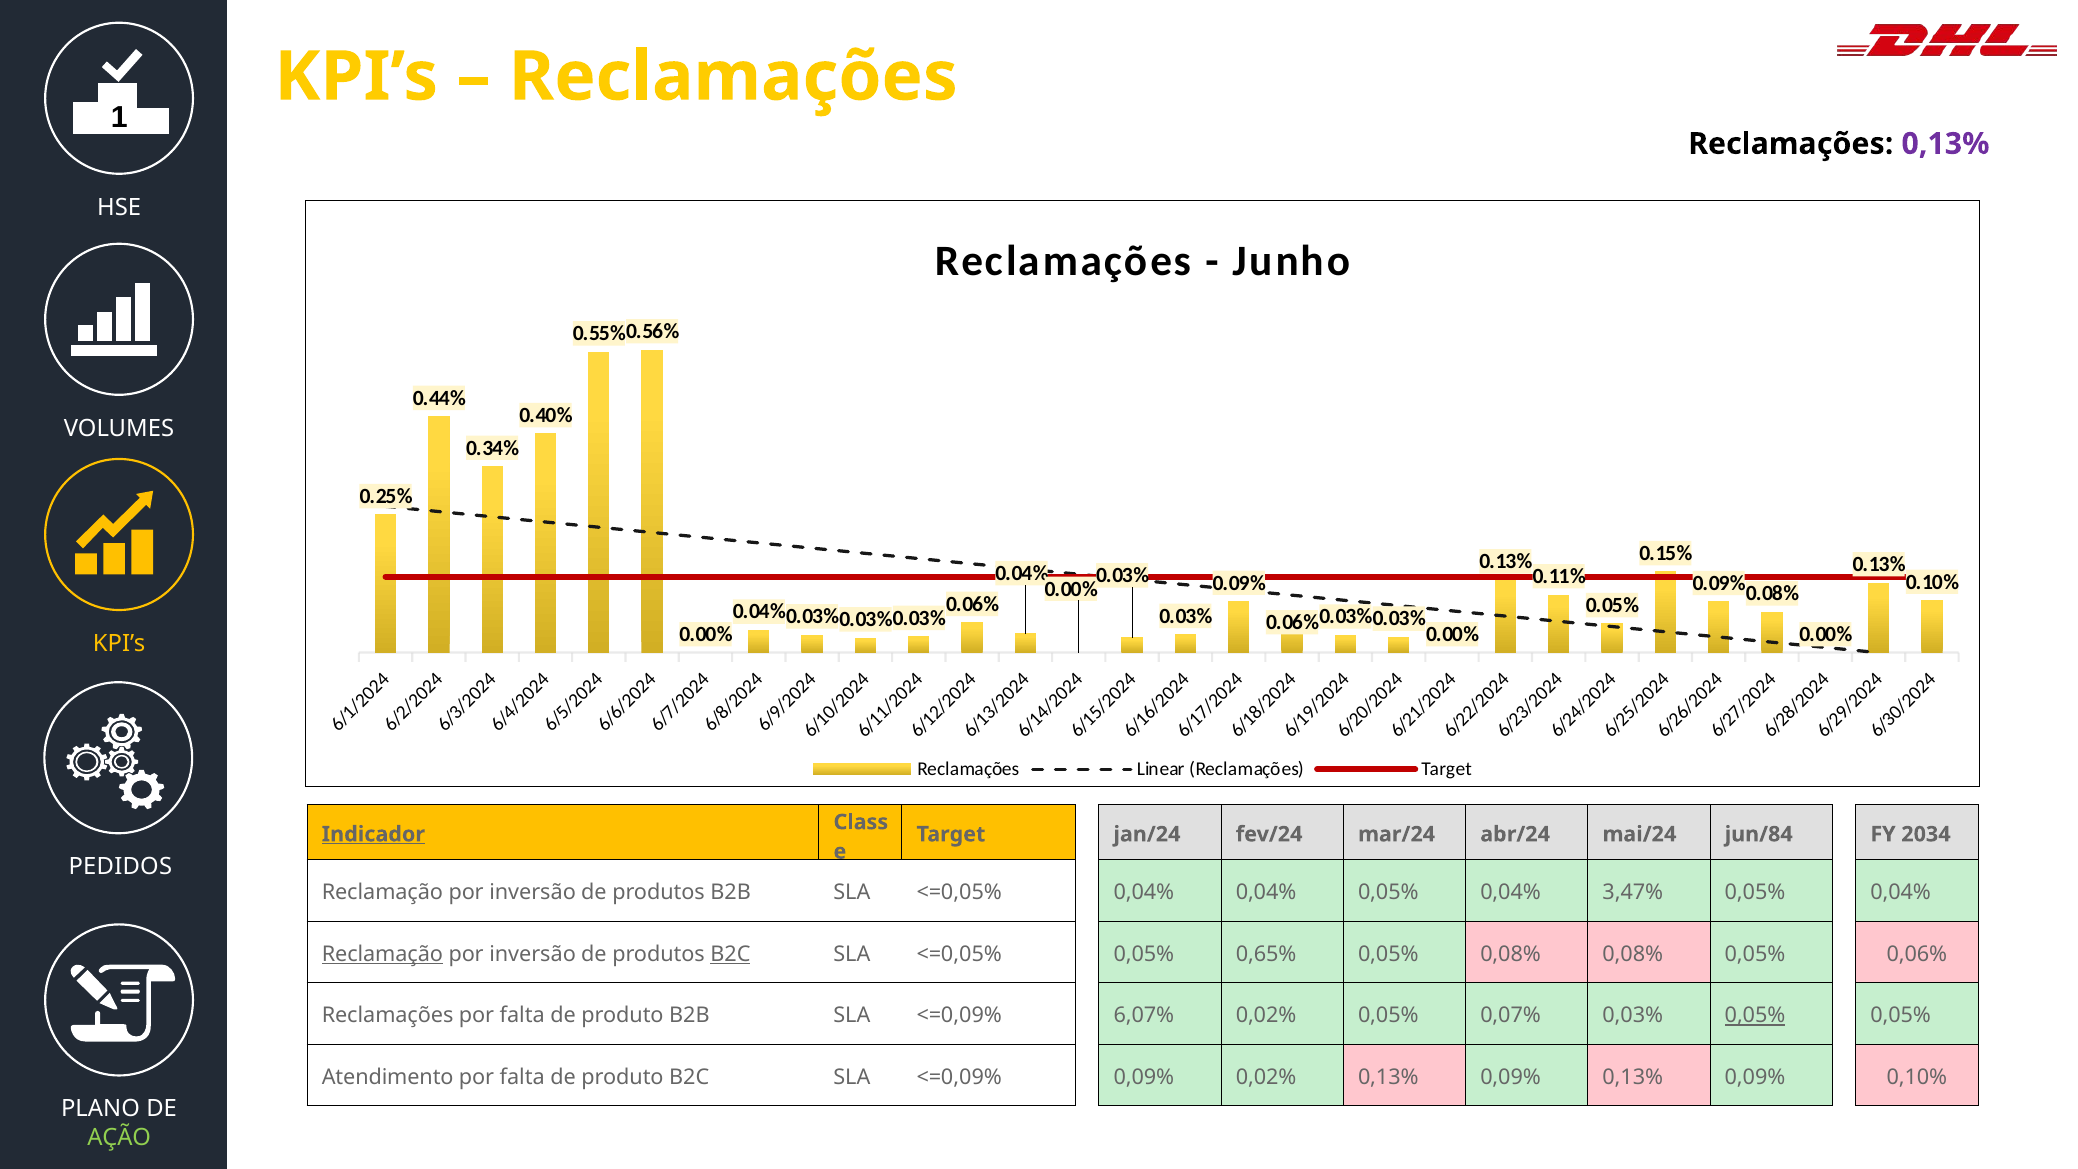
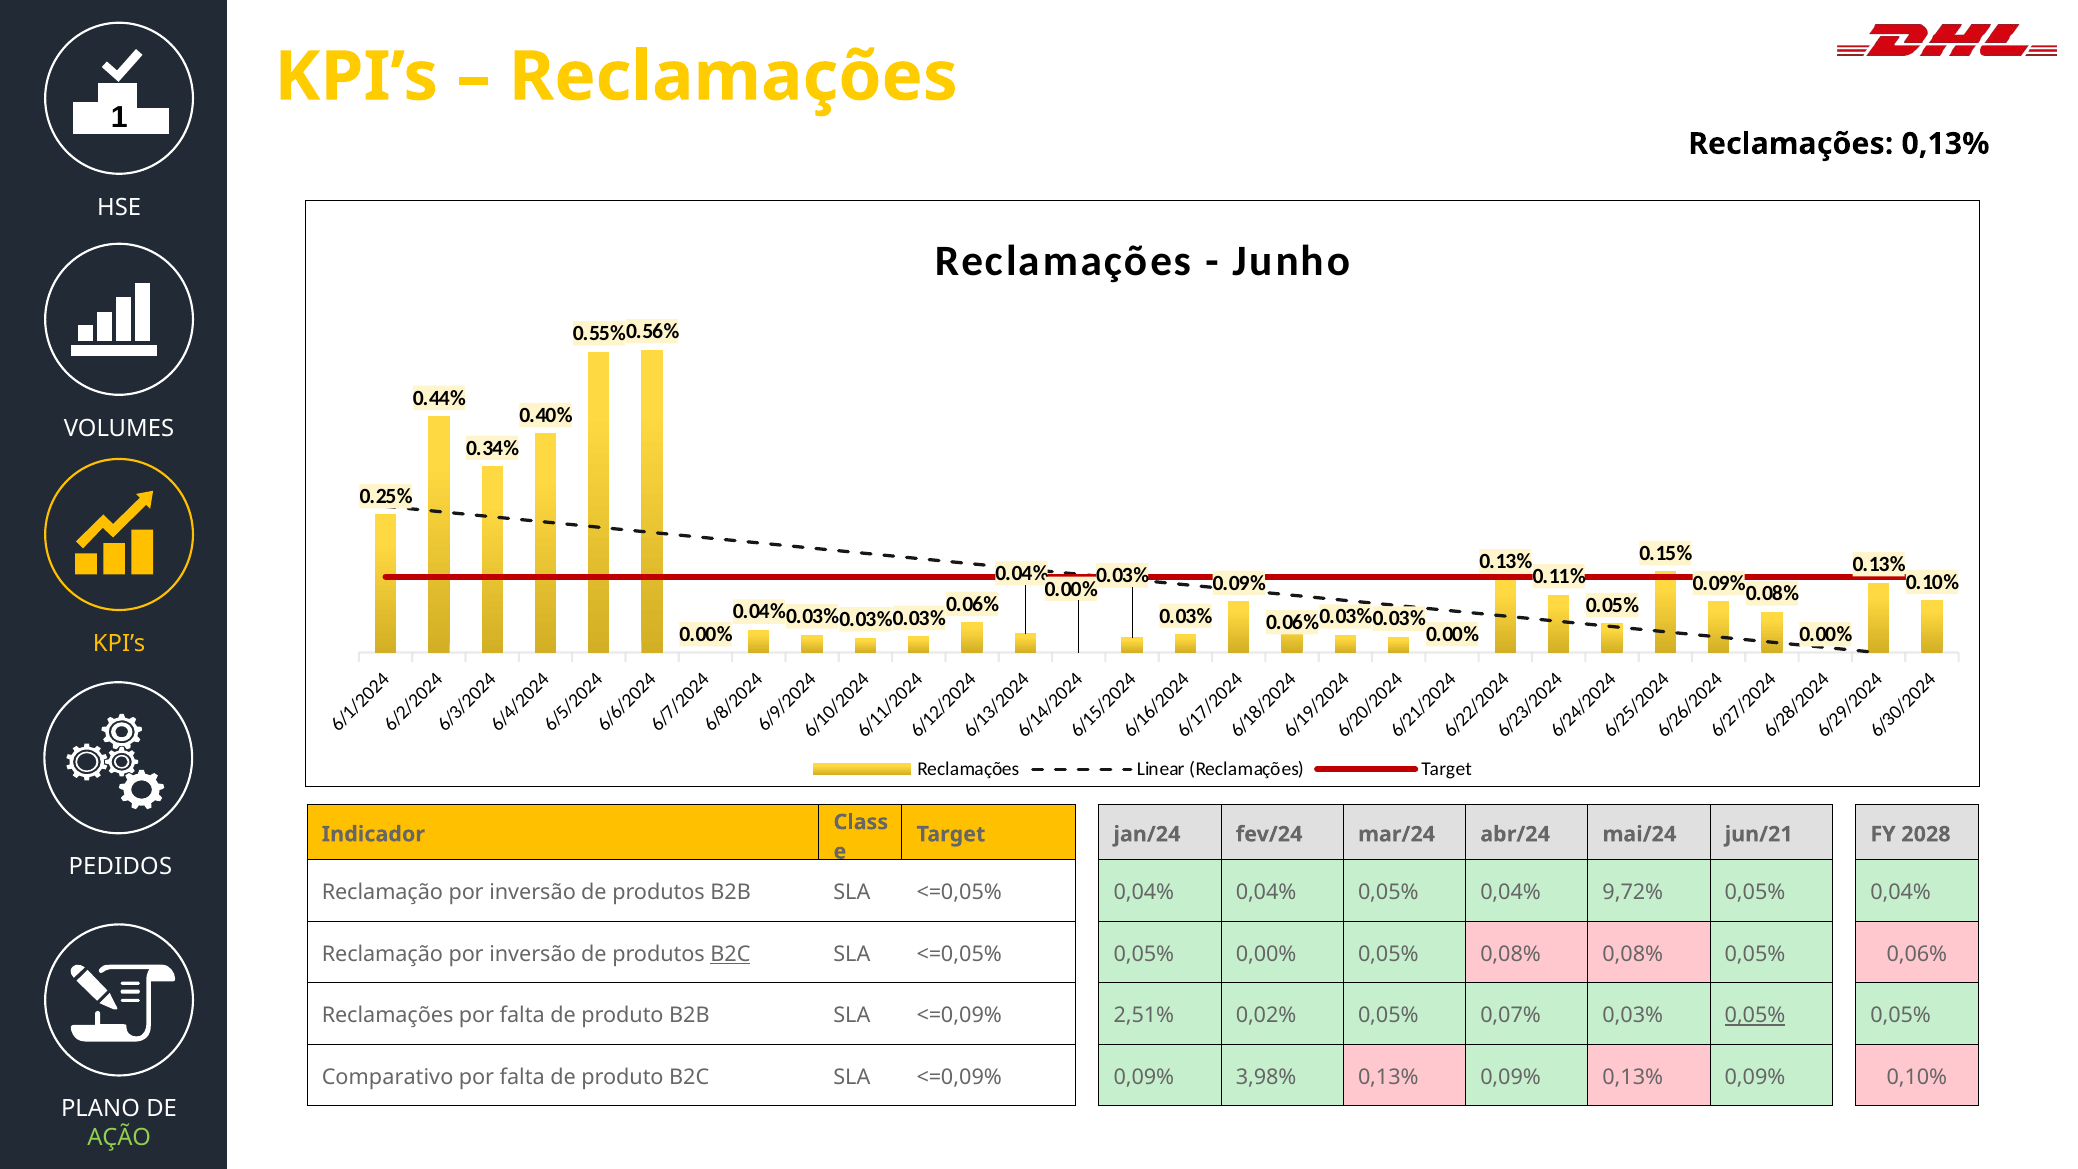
0,13% at (1945, 144) colour: purple -> black
Indicador underline: present -> none
jun/84: jun/84 -> jun/21
2034: 2034 -> 2028
3,47%: 3,47% -> 9,72%
Reclamação at (382, 954) underline: present -> none
0,65%: 0,65% -> 0,00%
6,07%: 6,07% -> 2,51%
Atendimento: Atendimento -> Comparativo
0,09% 0,02%: 0,02% -> 3,98%
